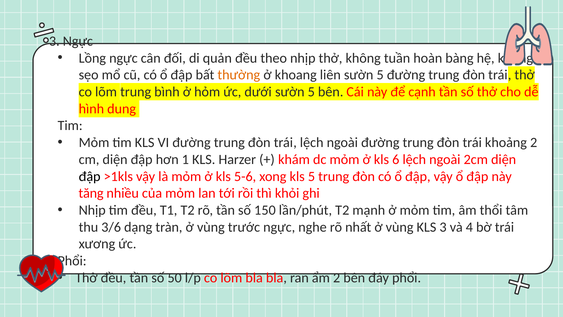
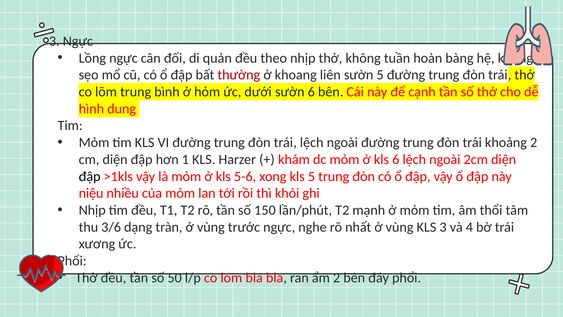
thường colour: orange -> red
dưới sườn 5: 5 -> 6
tăng: tăng -> niệu
